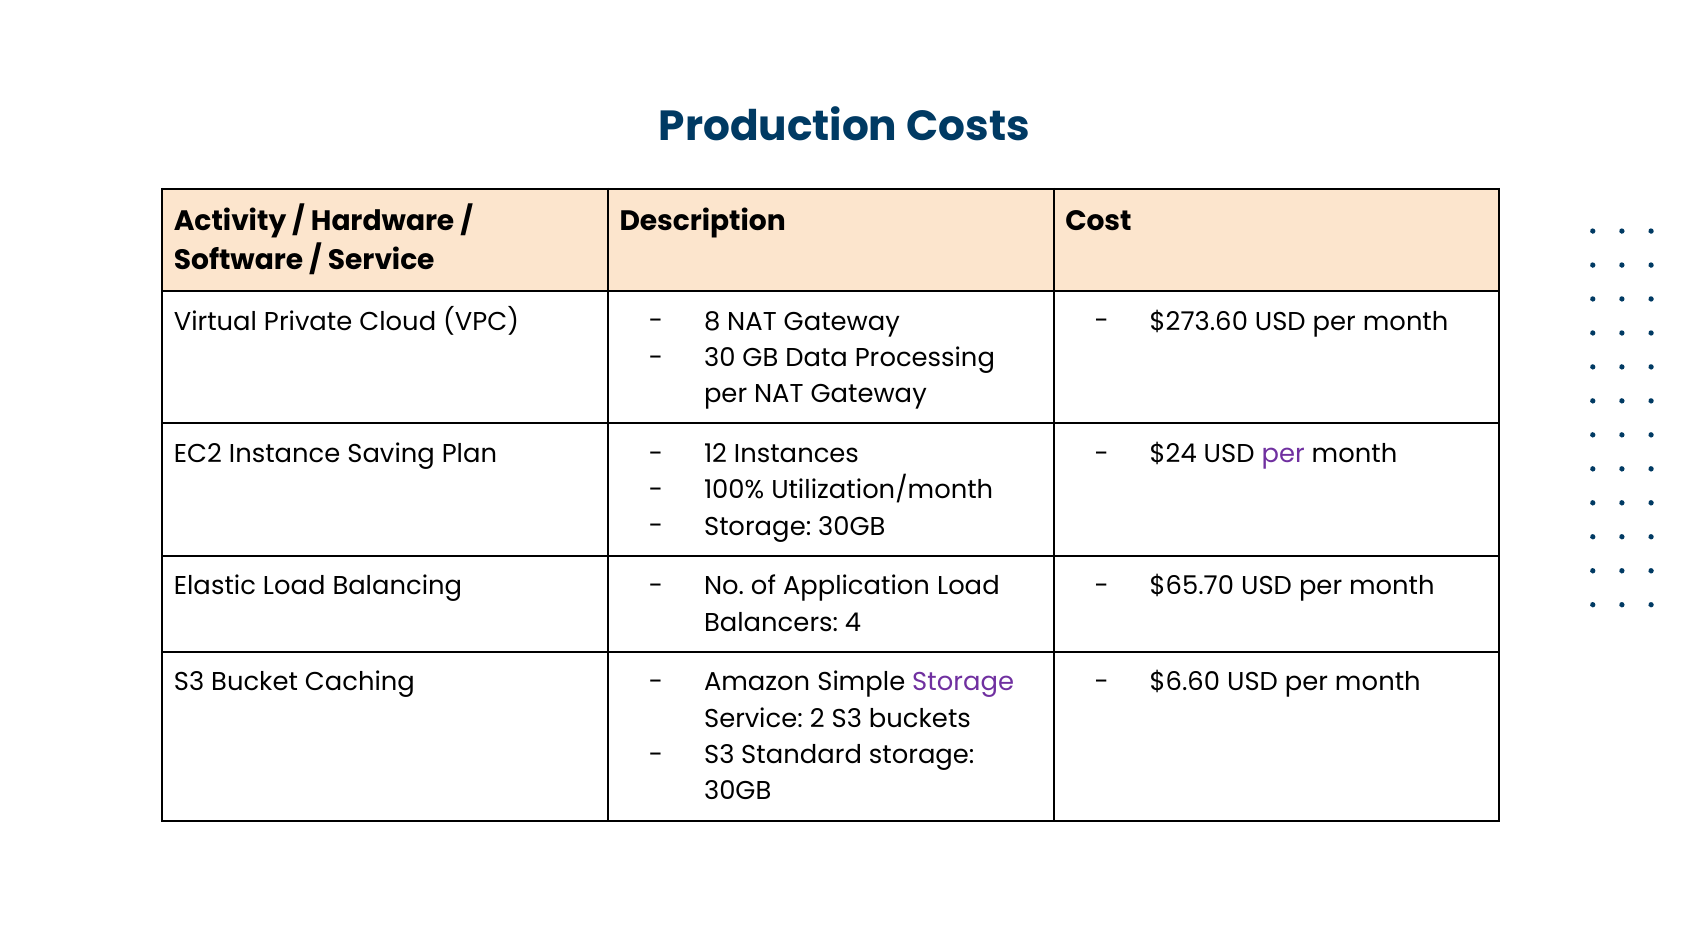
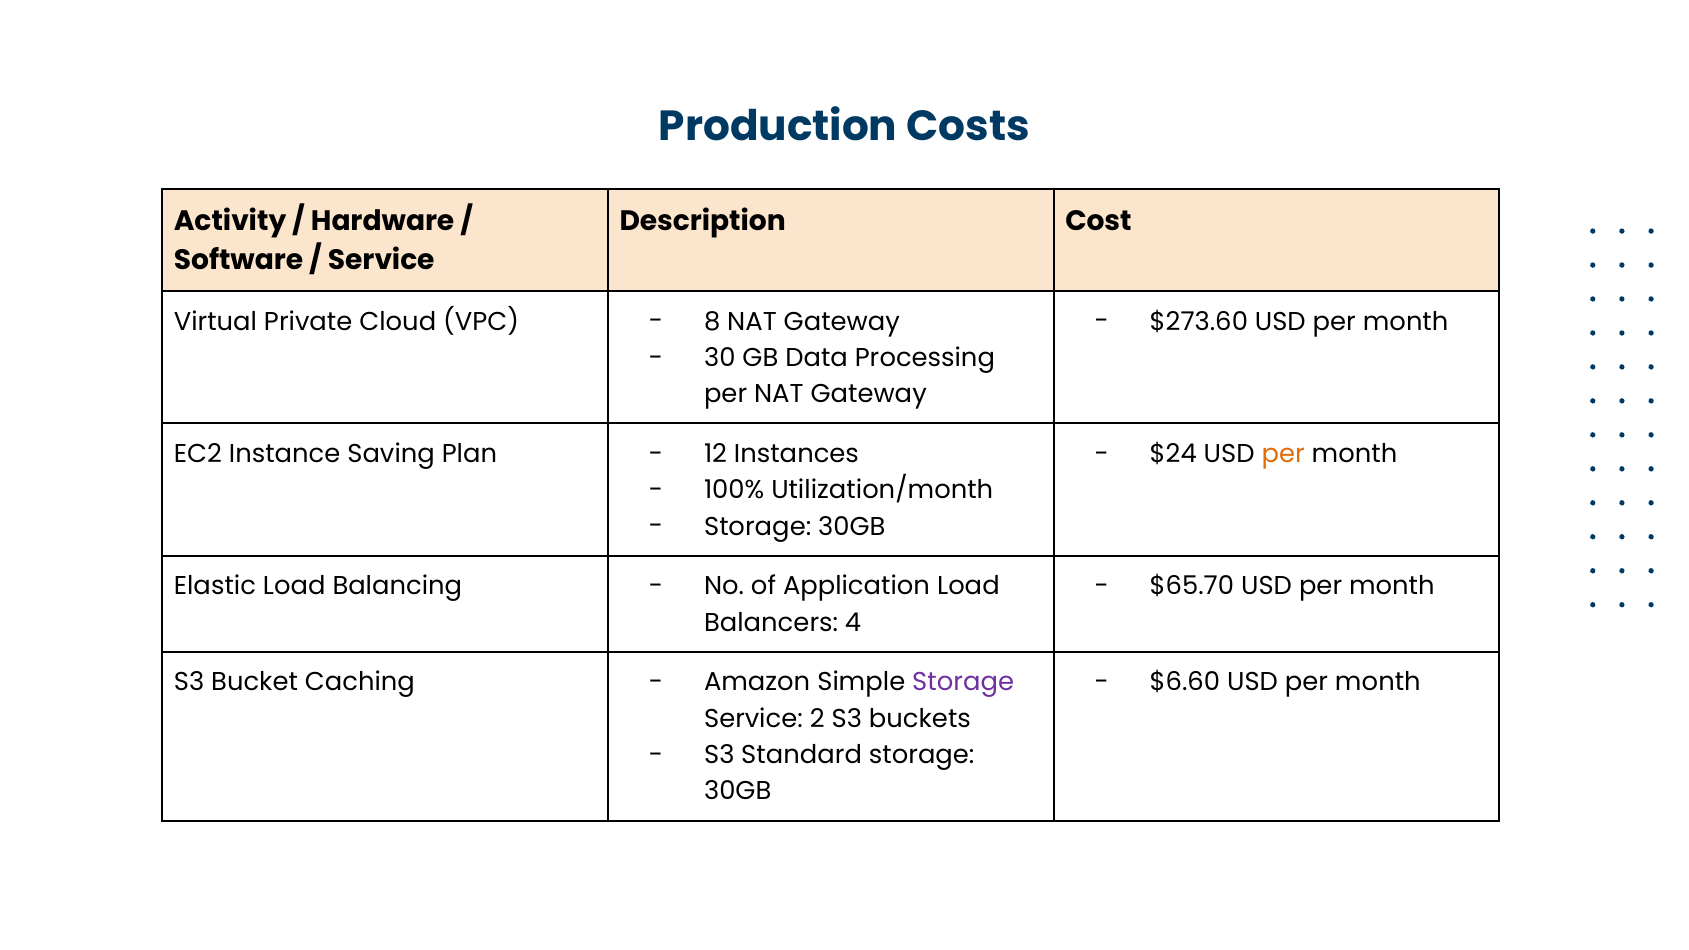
per at (1283, 454) colour: purple -> orange
